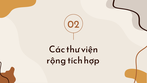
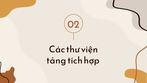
rộng: rộng -> tảng
